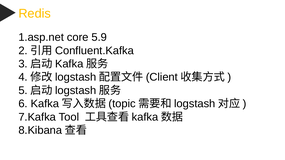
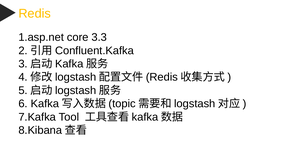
5.9: 5.9 -> 3.3
Client at (162, 77): Client -> Redis
